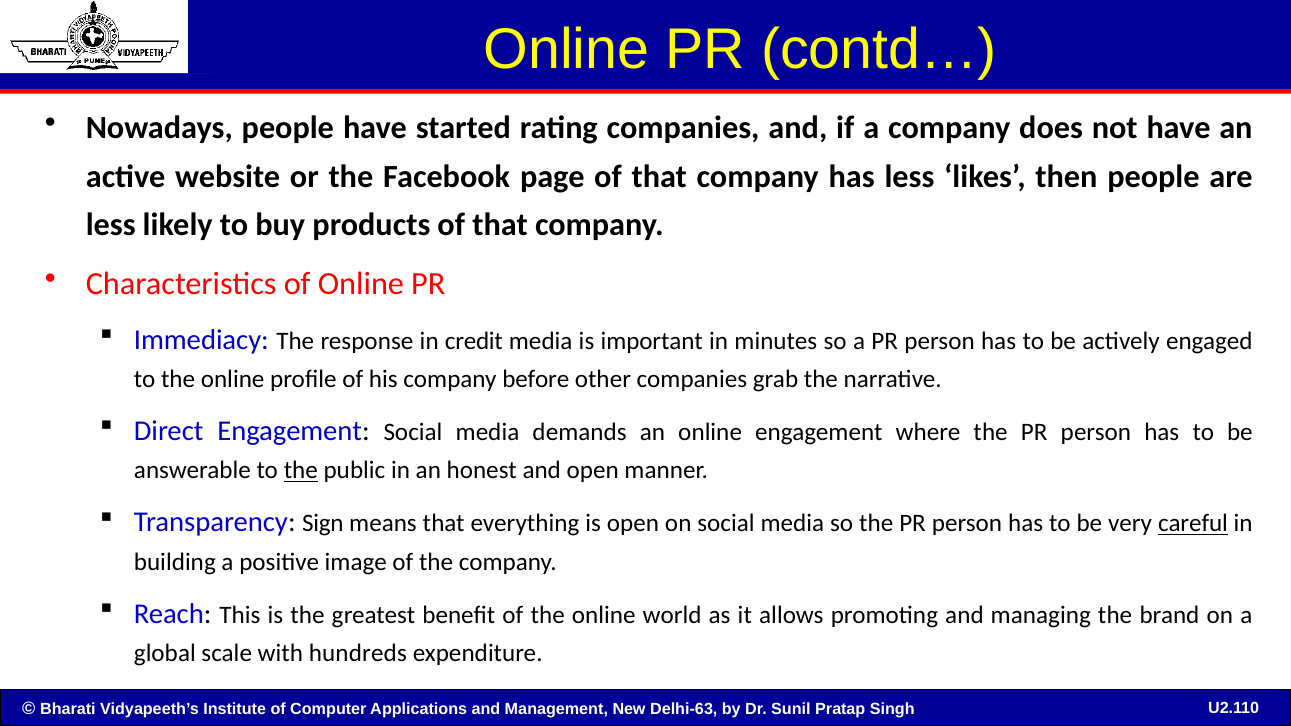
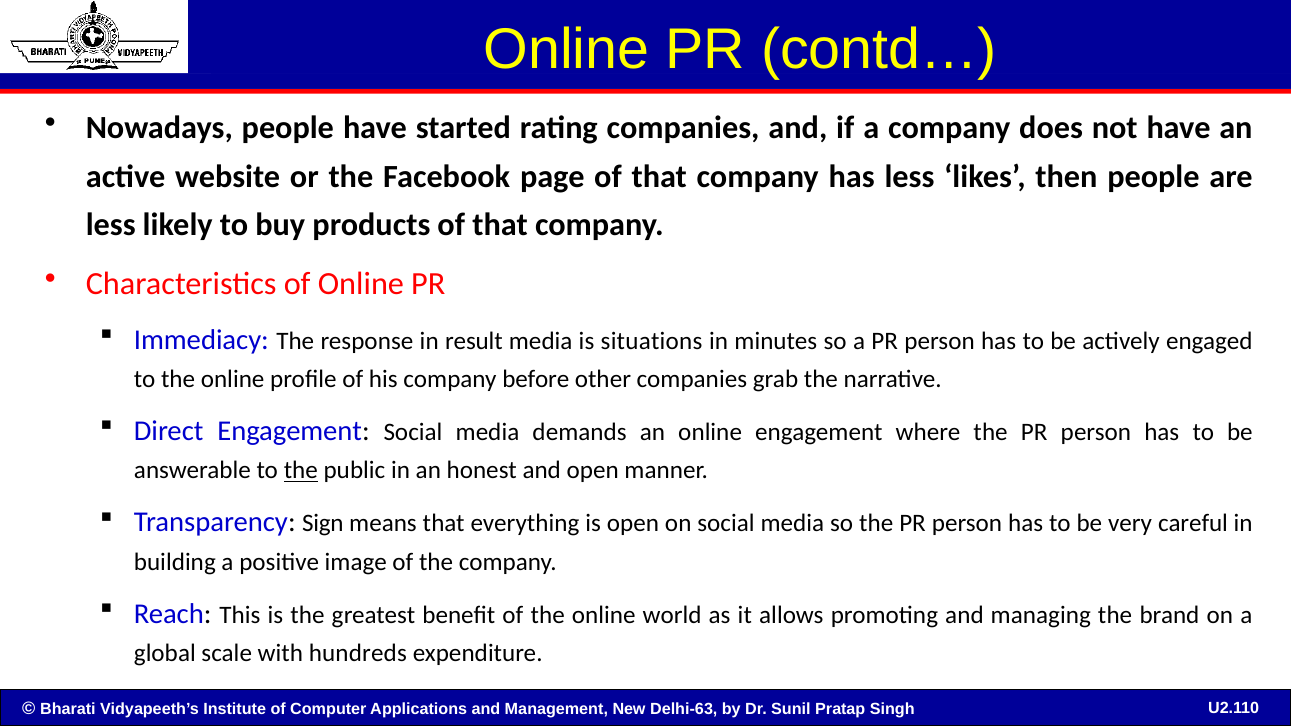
credit: credit -> result
important: important -> situations
careful underline: present -> none
